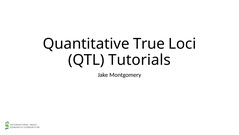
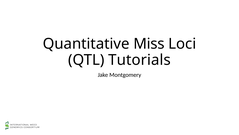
True: True -> Miss
